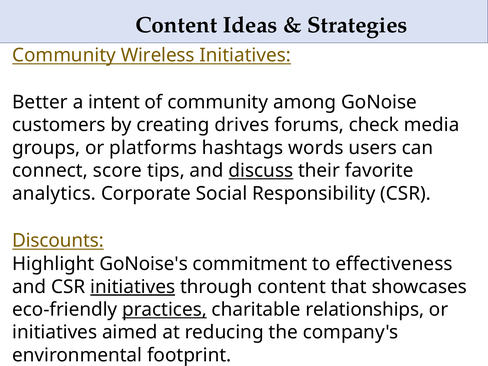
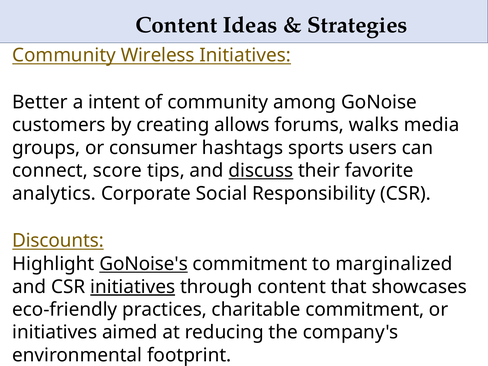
drives: drives -> allows
check: check -> walks
platforms: platforms -> consumer
words: words -> sports
GoNoise's underline: none -> present
effectiveness: effectiveness -> marginalized
practices underline: present -> none
charitable relationships: relationships -> commitment
